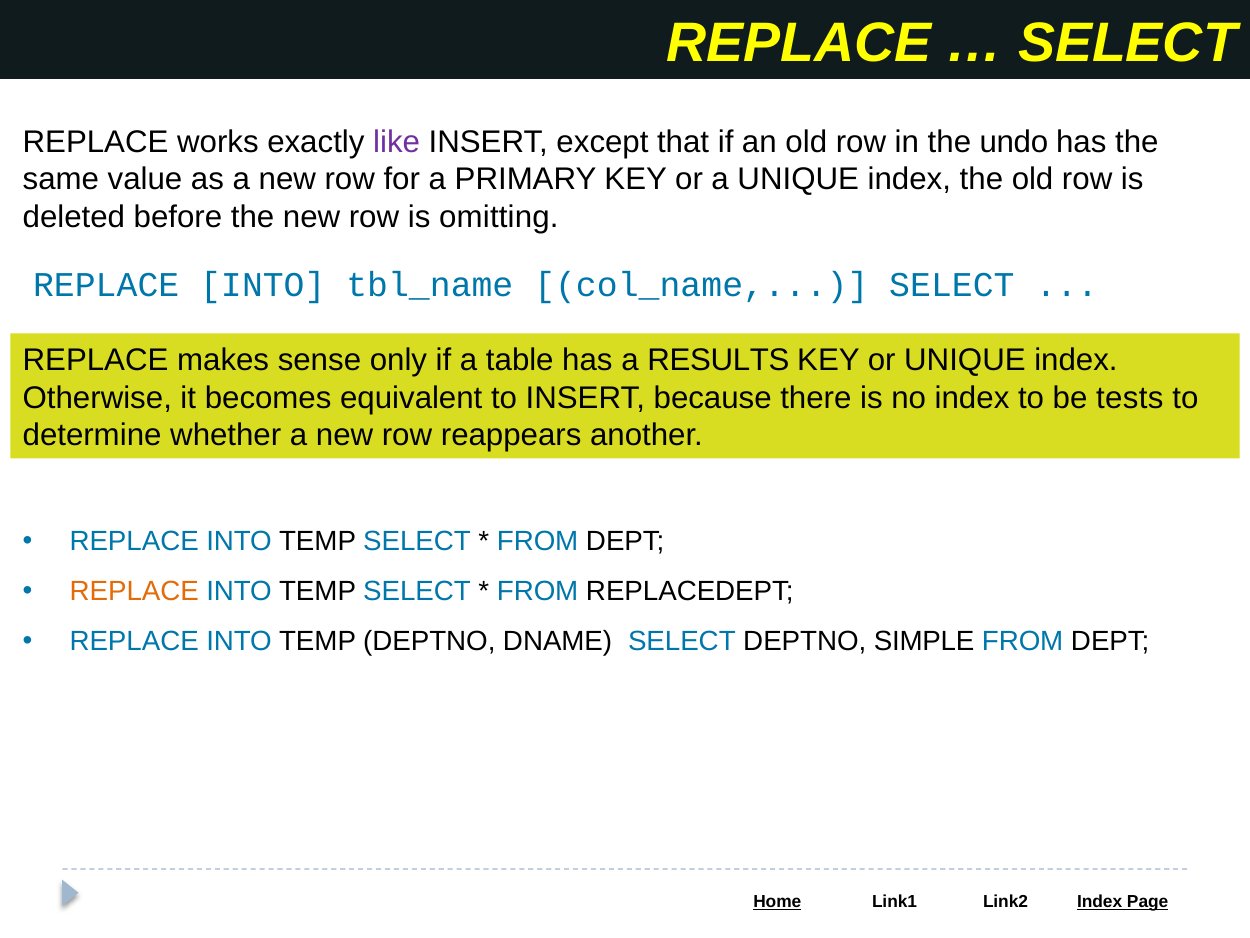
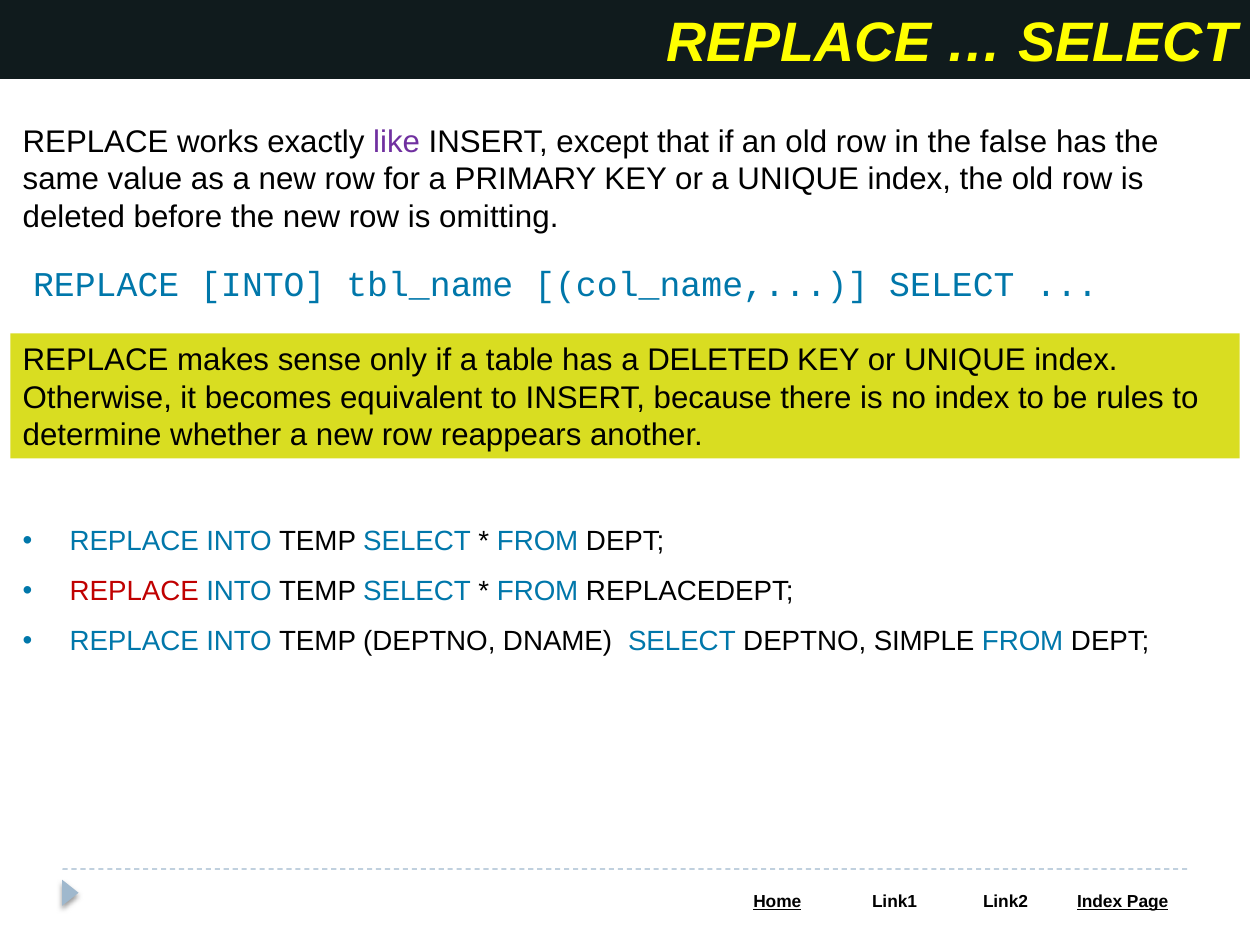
undo: undo -> false
a RESULTS: RESULTS -> DELETED
tests: tests -> rules
REPLACE at (134, 591) colour: orange -> red
